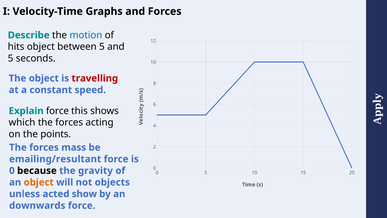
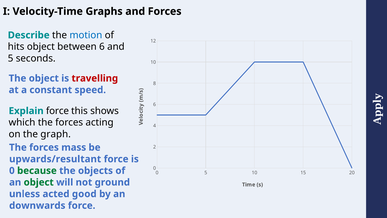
between 5: 5 -> 6
points: points -> graph
emailing/resultant: emailing/resultant -> upwards/resultant
because colour: black -> green
gravity: gravity -> objects
object at (39, 182) colour: orange -> green
objects: objects -> ground
show: show -> good
